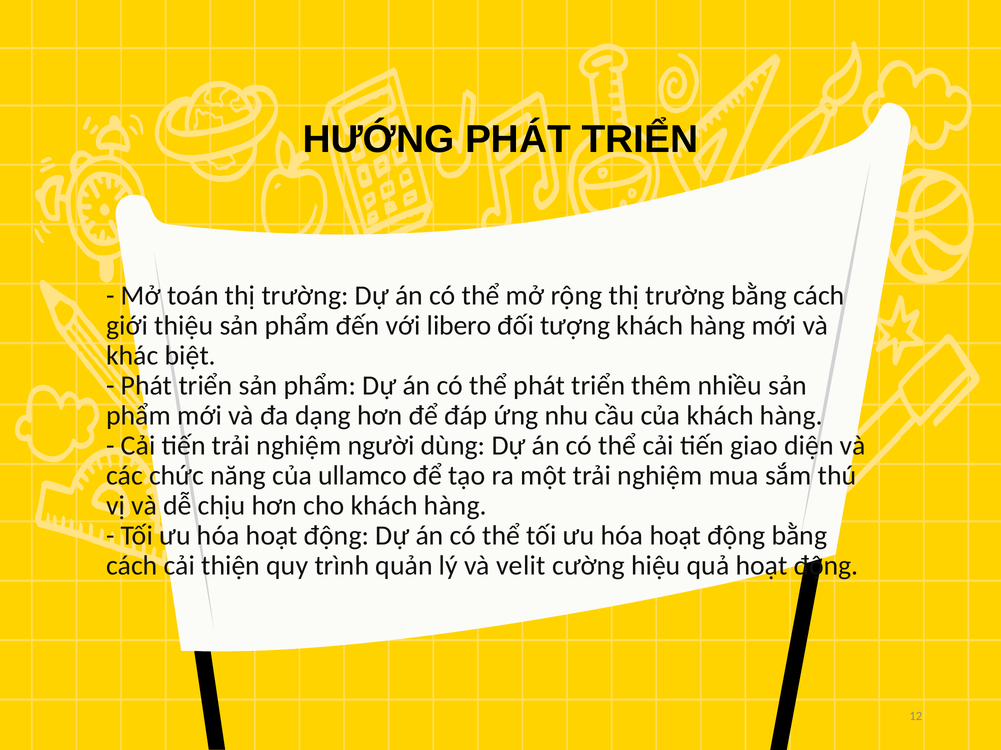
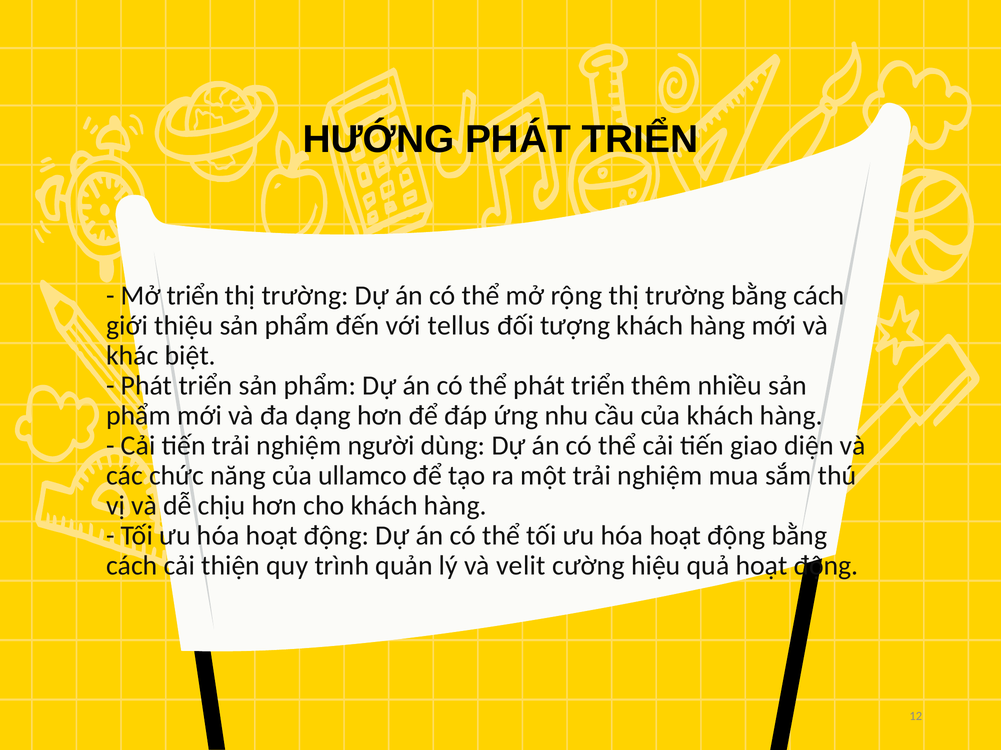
Mở toán: toán -> triển
libero: libero -> tellus
